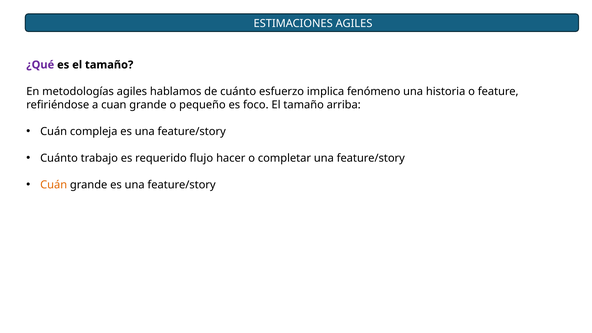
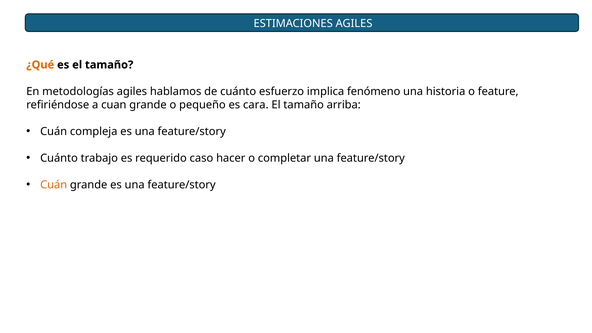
¿Qué colour: purple -> orange
foco: foco -> cara
flujo: flujo -> caso
